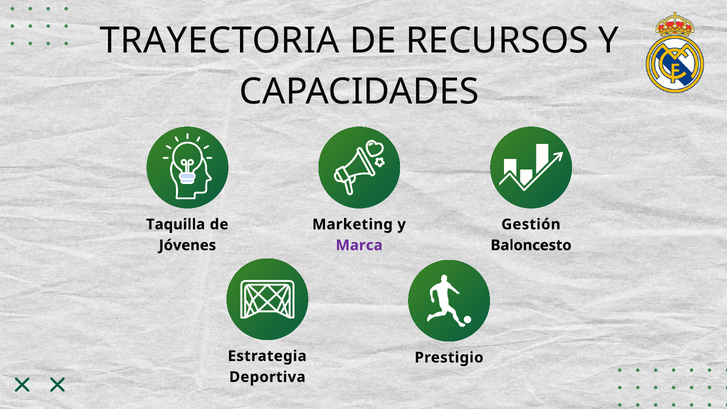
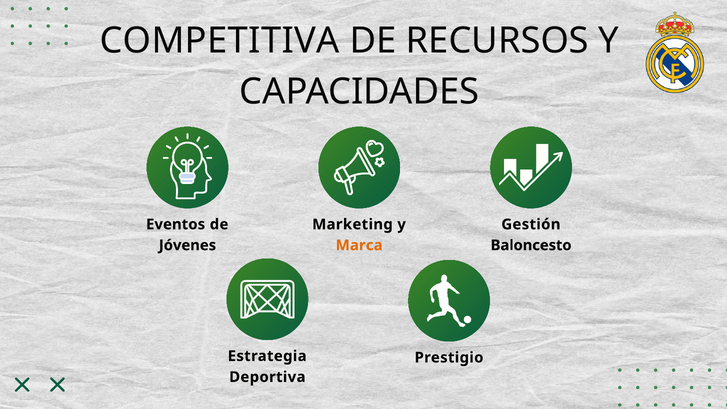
TRAYECTORIA: TRAYECTORIA -> COMPETITIVA
Taquilla: Taquilla -> Eventos
Marca colour: purple -> orange
